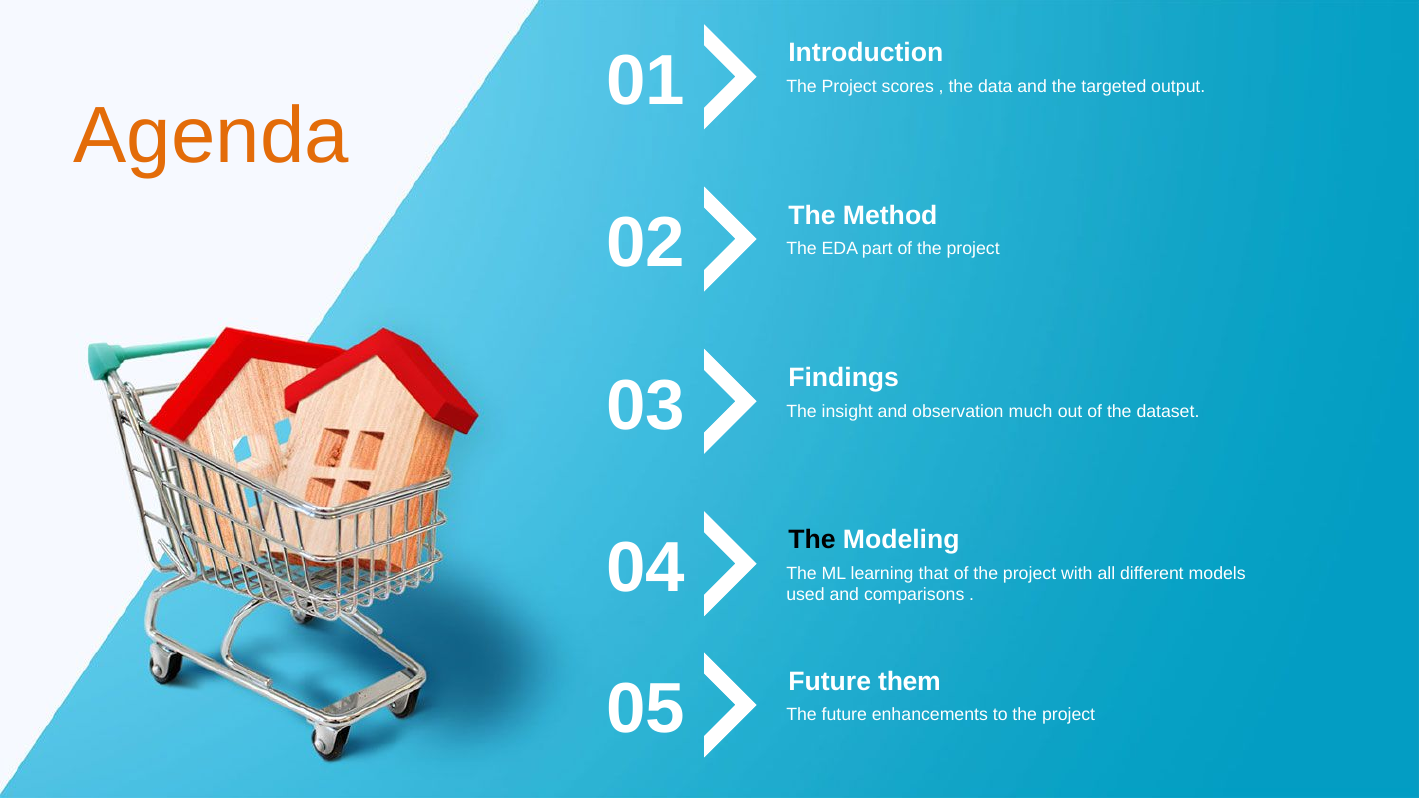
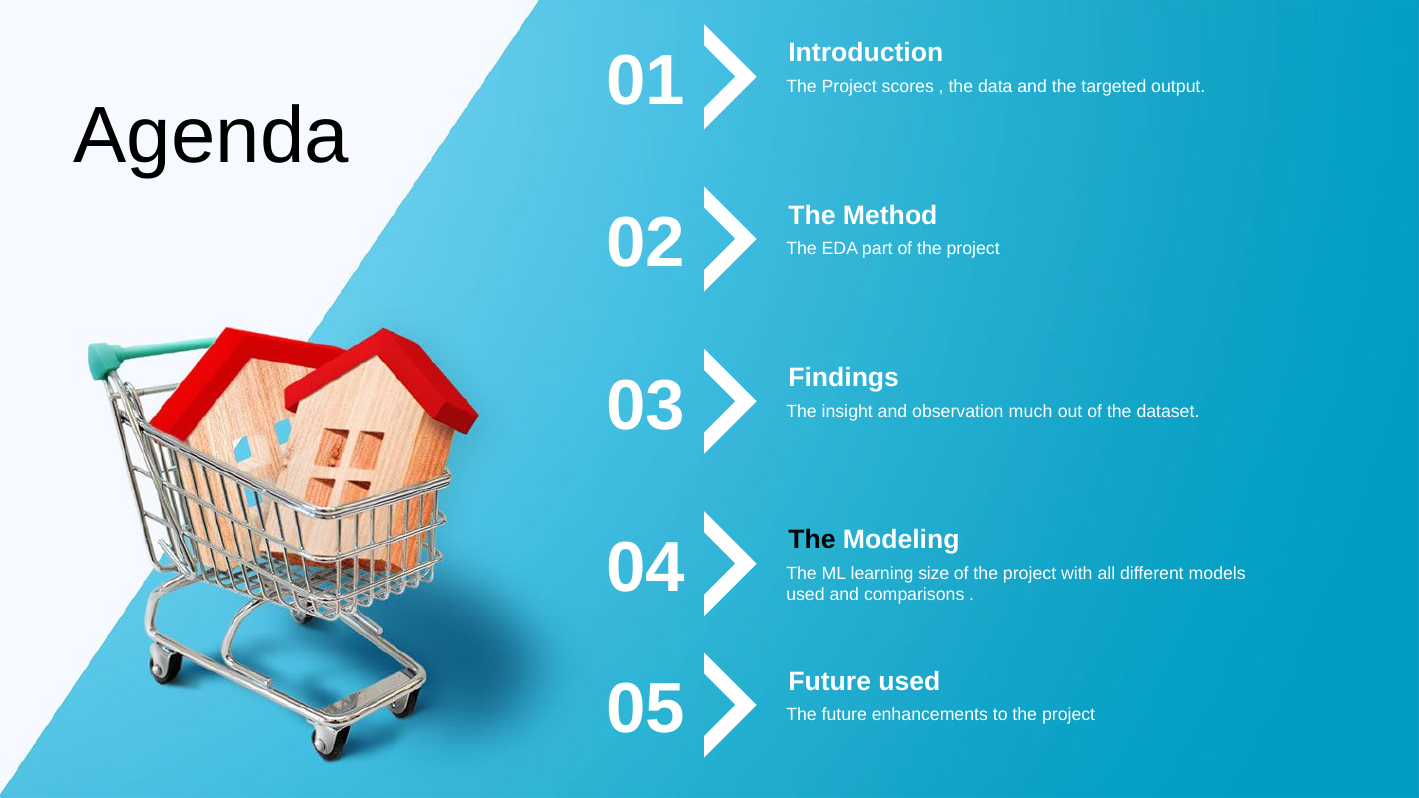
Agenda colour: orange -> black
that: that -> size
Future them: them -> used
